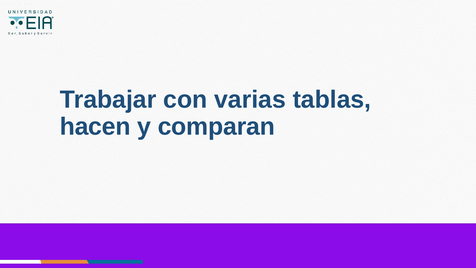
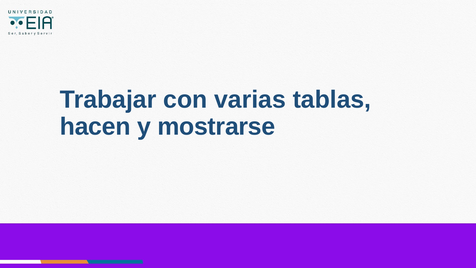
comparan: comparan -> mostrarse
